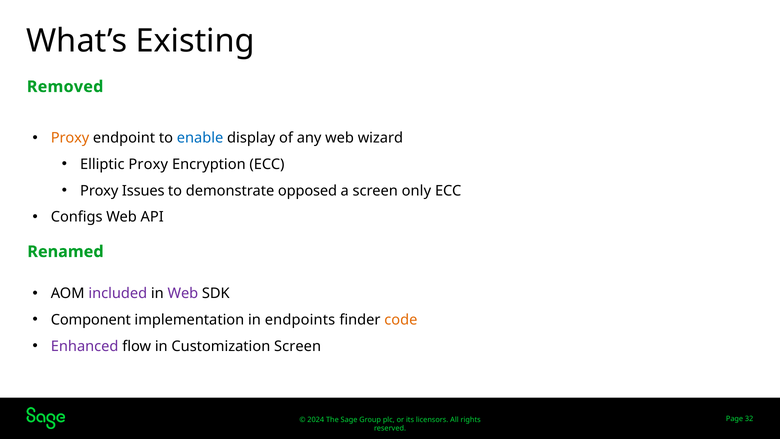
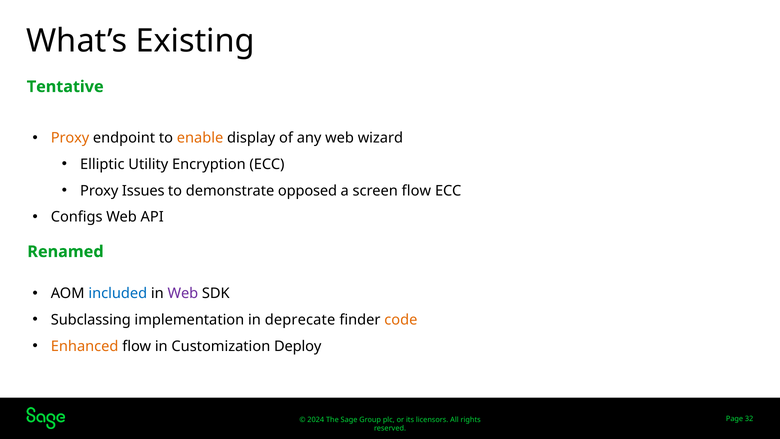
Removed: Removed -> Tentative
enable colour: blue -> orange
Elliptic Proxy: Proxy -> Utility
screen only: only -> flow
included colour: purple -> blue
Component: Component -> Subclassing
endpoints: endpoints -> deprecate
Enhanced colour: purple -> orange
Customization Screen: Screen -> Deploy
